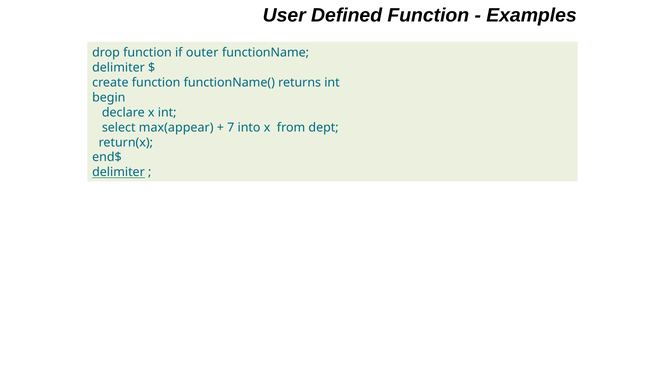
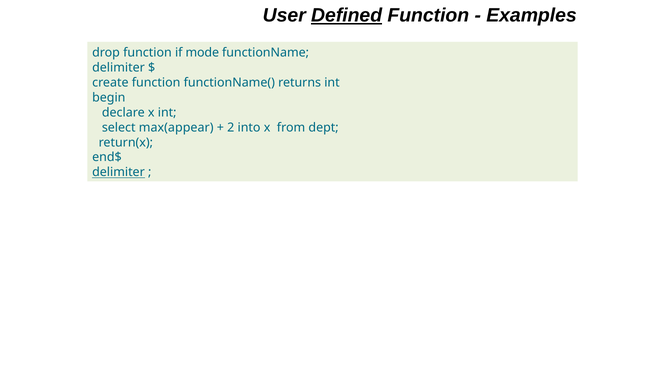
Defined underline: none -> present
outer: outer -> mode
7: 7 -> 2
